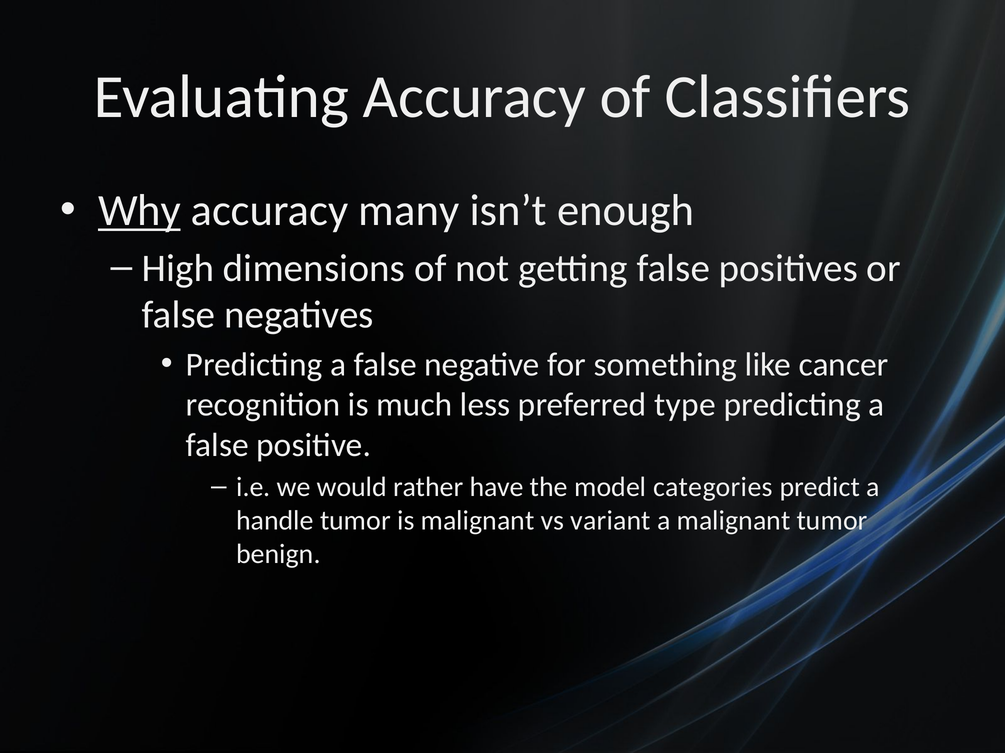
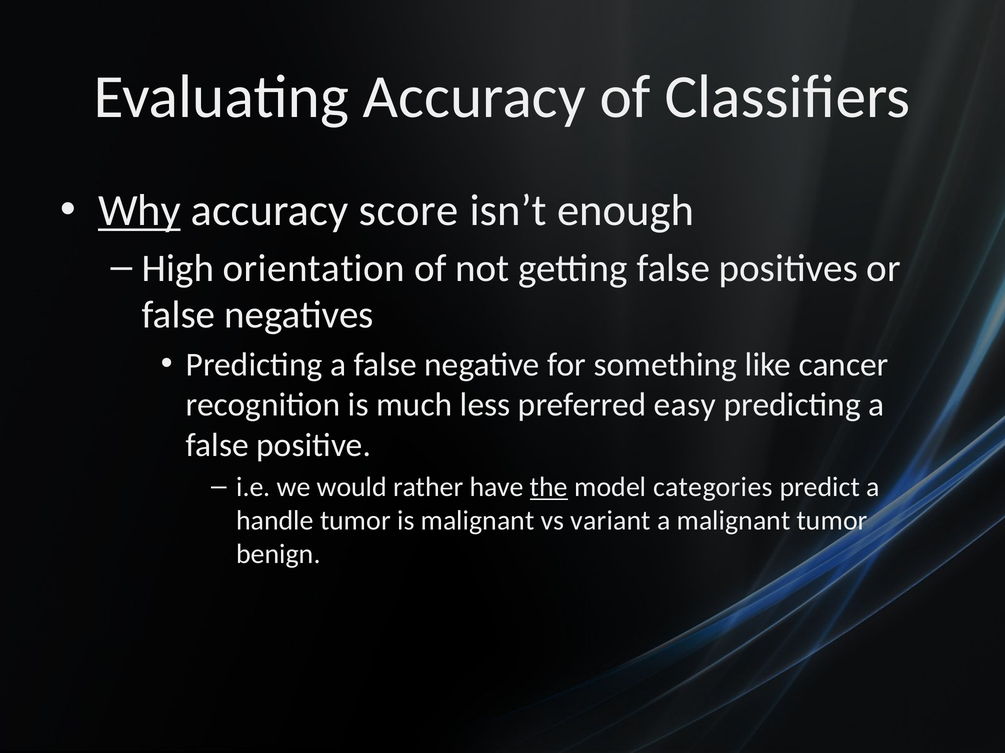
many: many -> score
dimensions: dimensions -> orientation
type: type -> easy
the underline: none -> present
